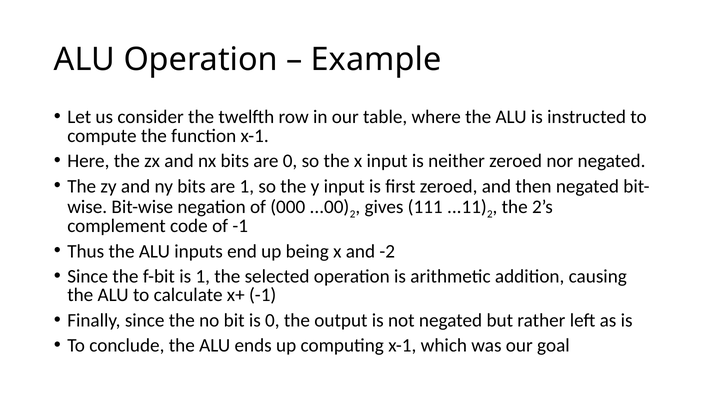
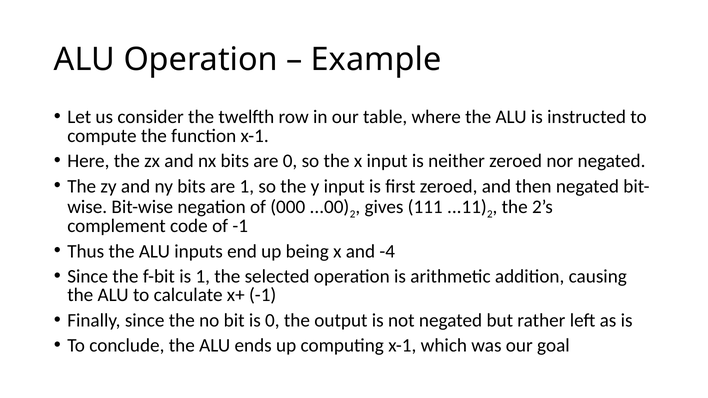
-2: -2 -> -4
